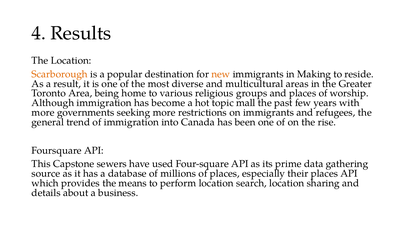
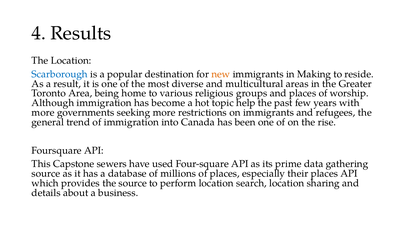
Scarborough colour: orange -> blue
mall: mall -> help
the means: means -> source
